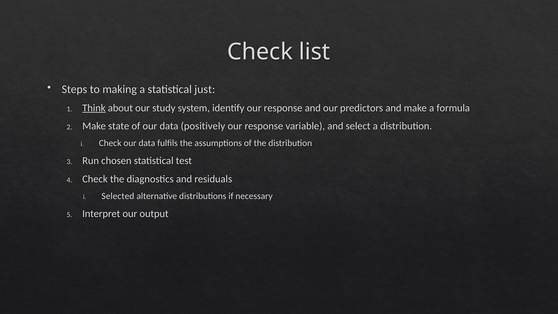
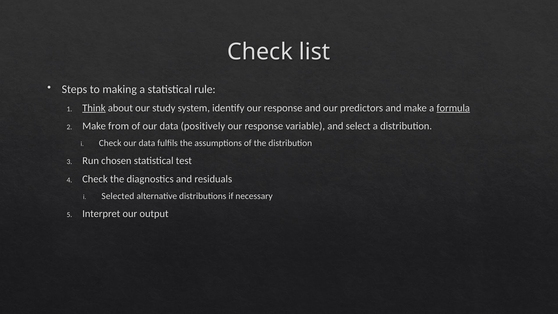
just: just -> rule
formula underline: none -> present
state: state -> from
